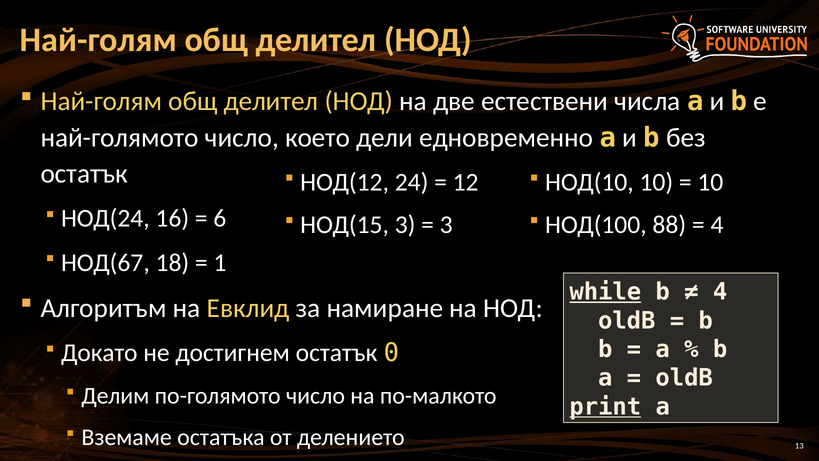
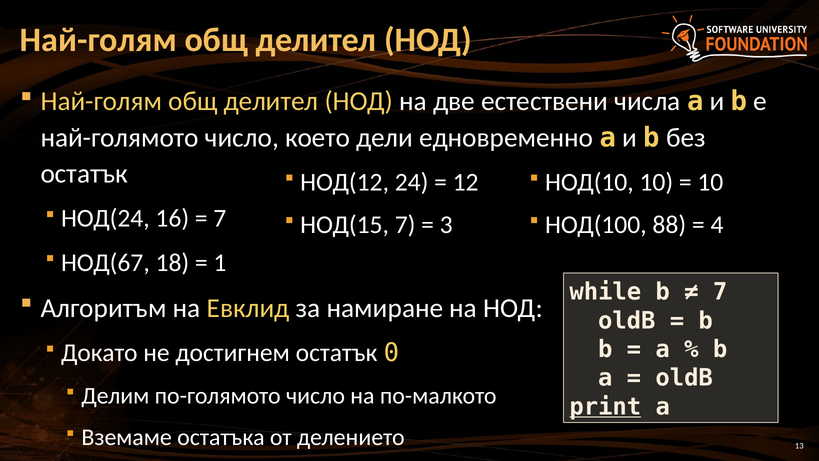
6 at (220, 218): 6 -> 7
НОД(15 3: 3 -> 7
while underline: present -> none
4 at (720, 292): 4 -> 7
